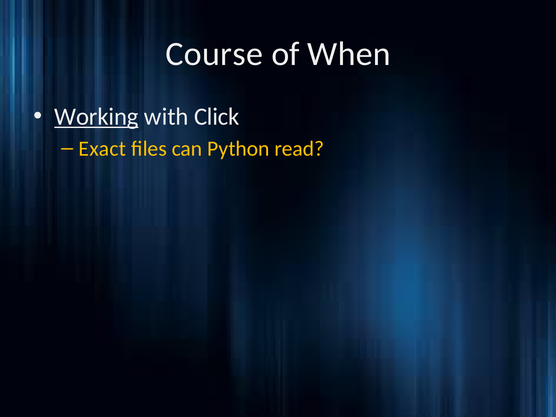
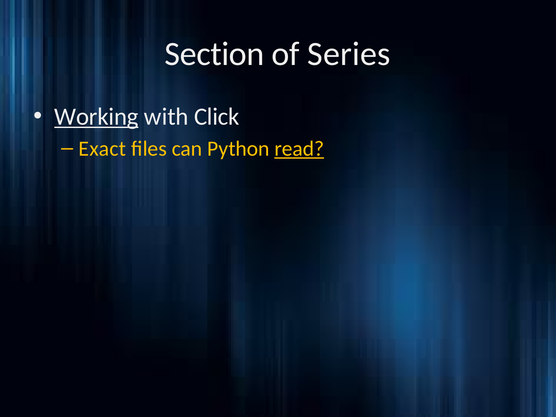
Course: Course -> Section
When: When -> Series
read underline: none -> present
